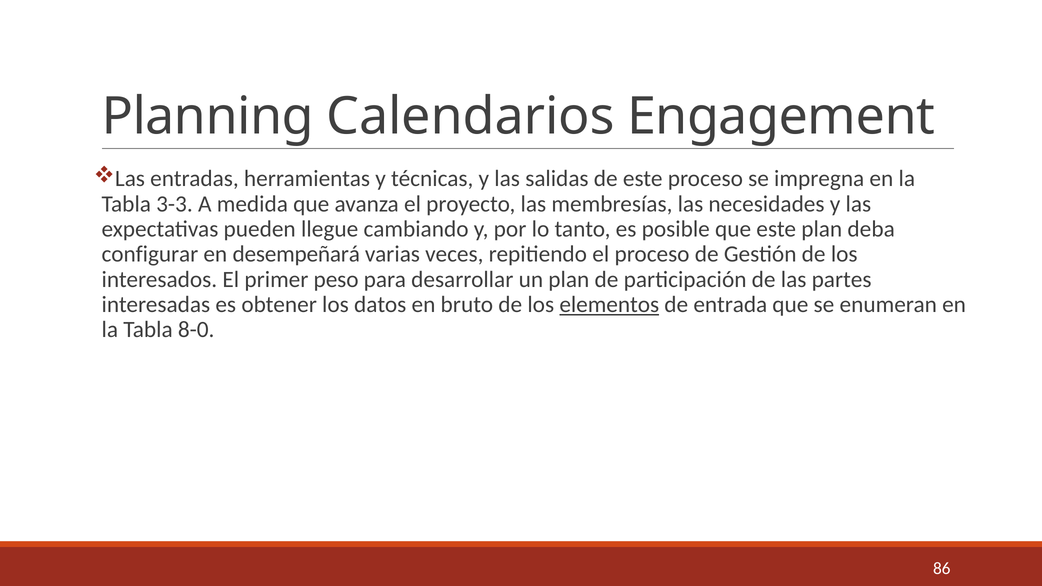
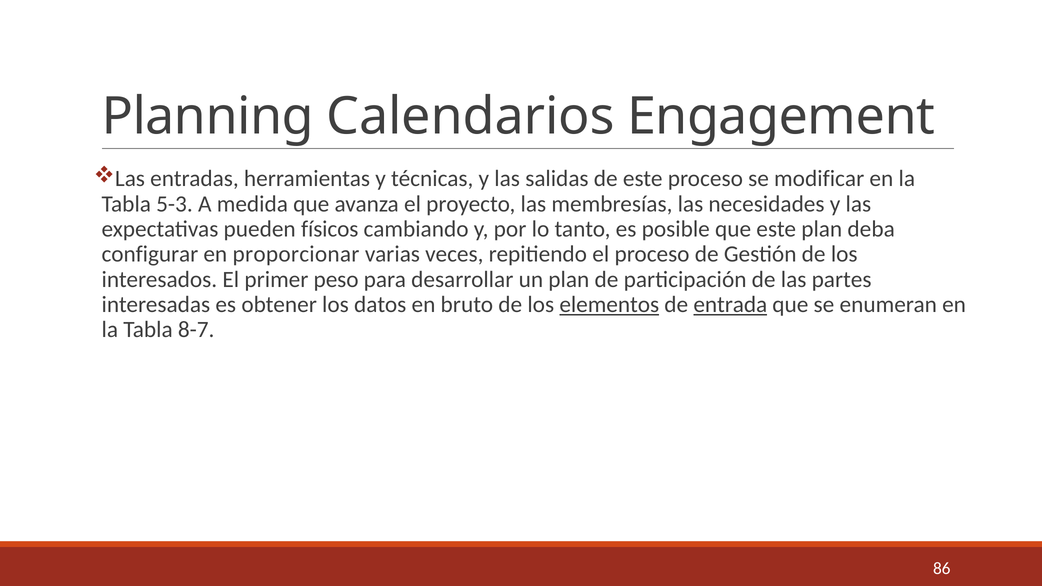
impregna: impregna -> modificar
3-3: 3-3 -> 5-3
llegue: llegue -> físicos
desempeñará: desempeñará -> proporcionar
entrada underline: none -> present
8-0: 8-0 -> 8-7
